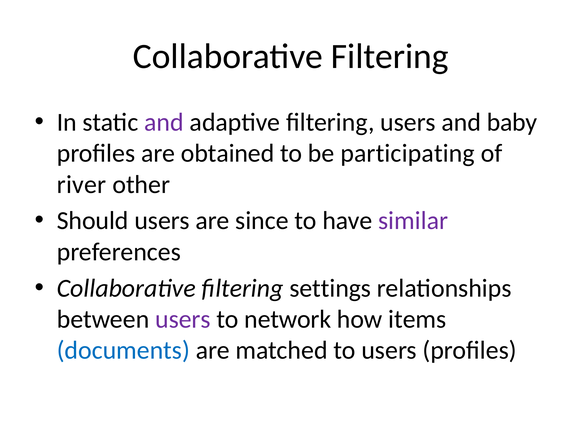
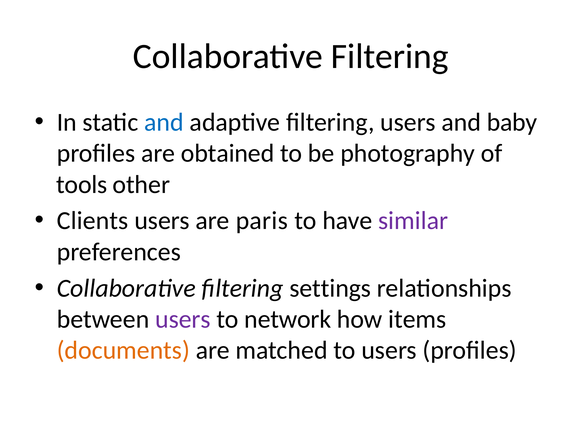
and at (164, 122) colour: purple -> blue
participating: participating -> photography
river: river -> tools
Should: Should -> Clients
since: since -> paris
documents colour: blue -> orange
